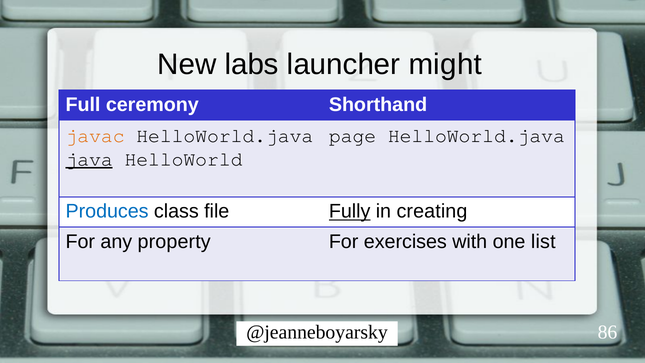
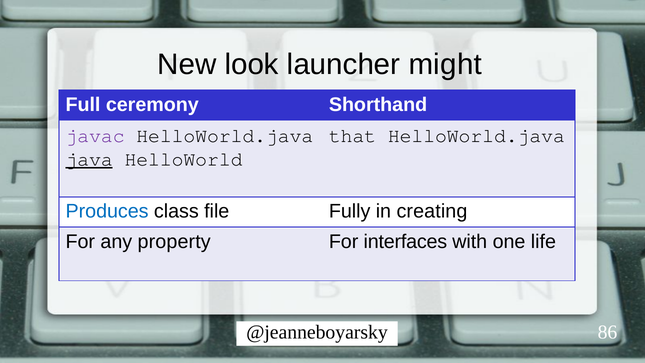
labs: labs -> look
javac colour: orange -> purple
page: page -> that
Fully underline: present -> none
exercises: exercises -> interfaces
list: list -> life
